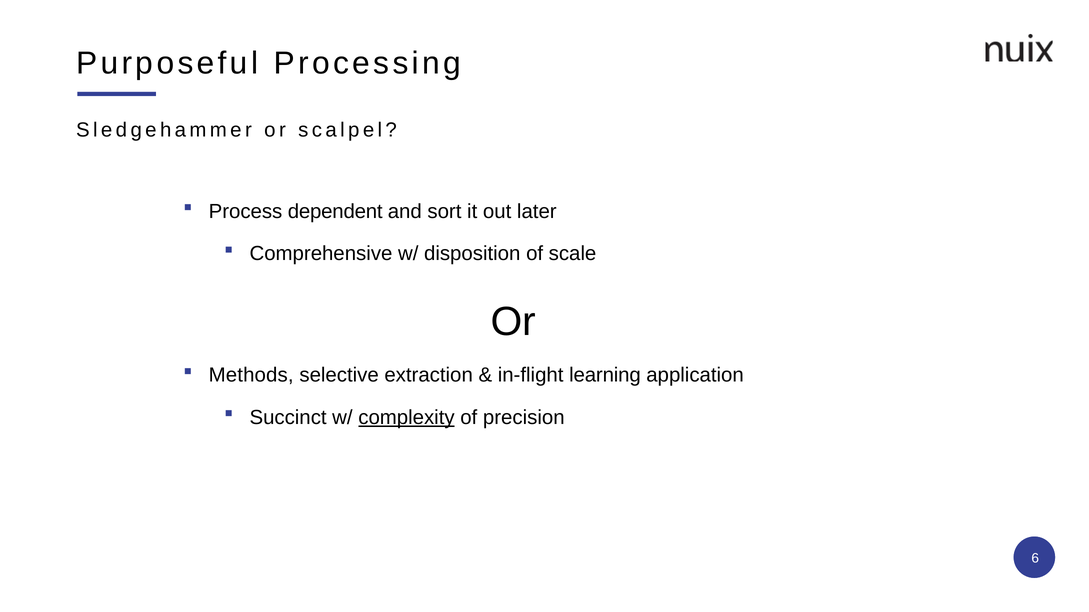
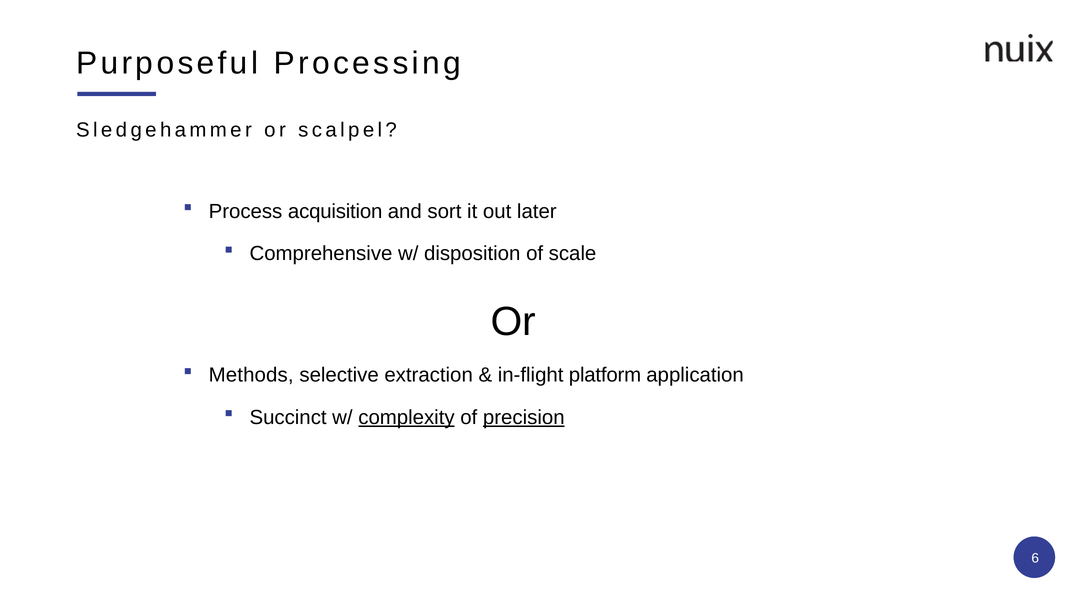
dependent: dependent -> acquisition
learning: learning -> platform
precision underline: none -> present
